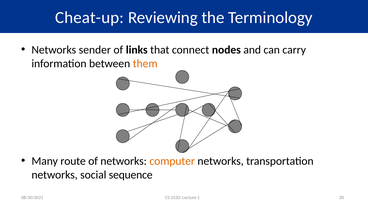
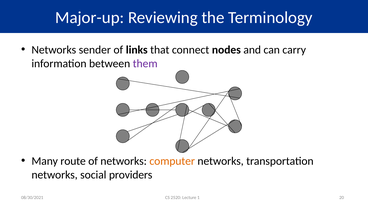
Cheat-up: Cheat-up -> Major-up
them colour: orange -> purple
sequence: sequence -> providers
